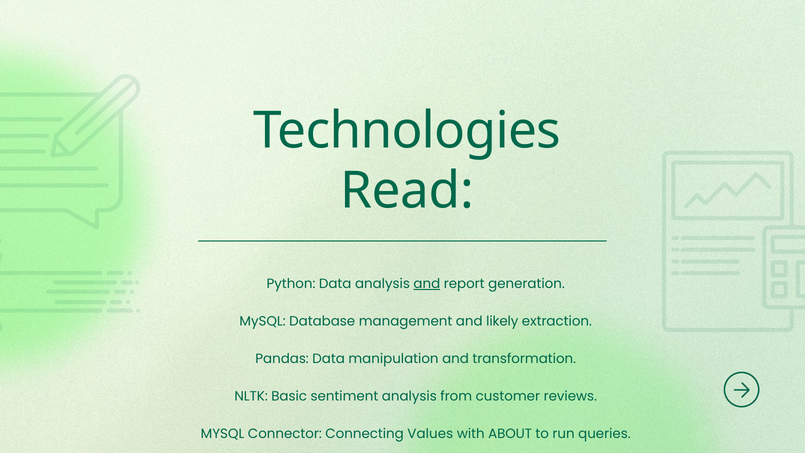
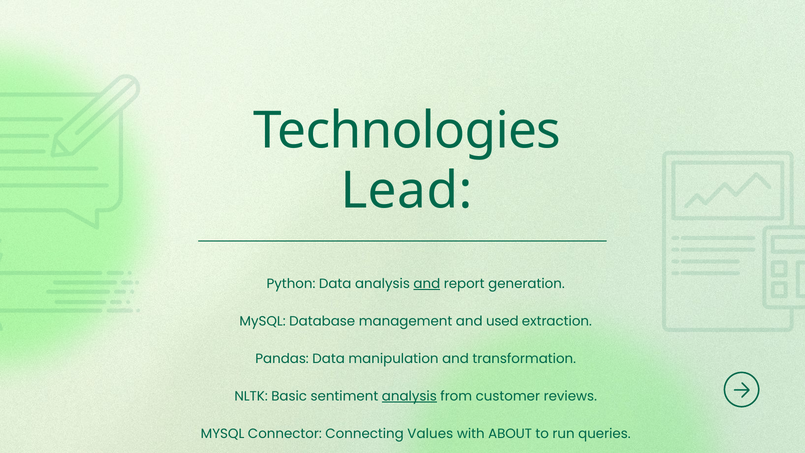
Read: Read -> Lead
likely: likely -> used
analysis at (409, 396) underline: none -> present
